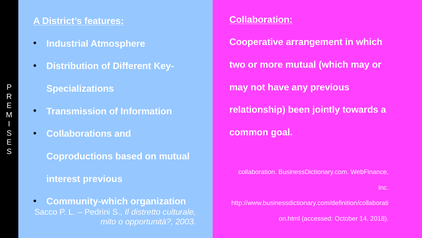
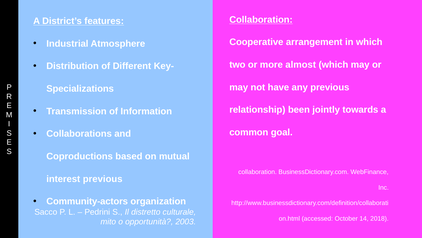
more mutual: mutual -> almost
Community-which: Community-which -> Community-actors
